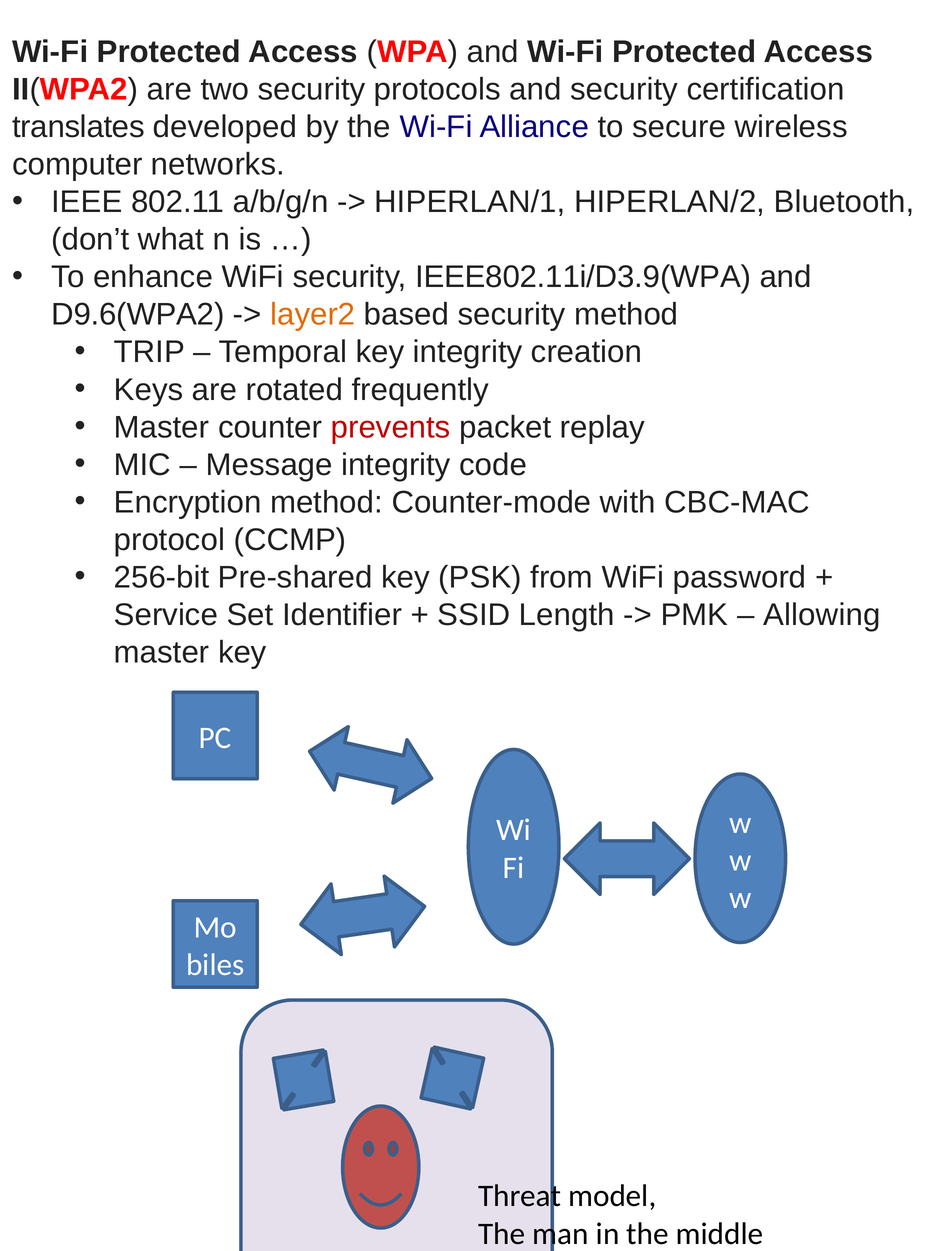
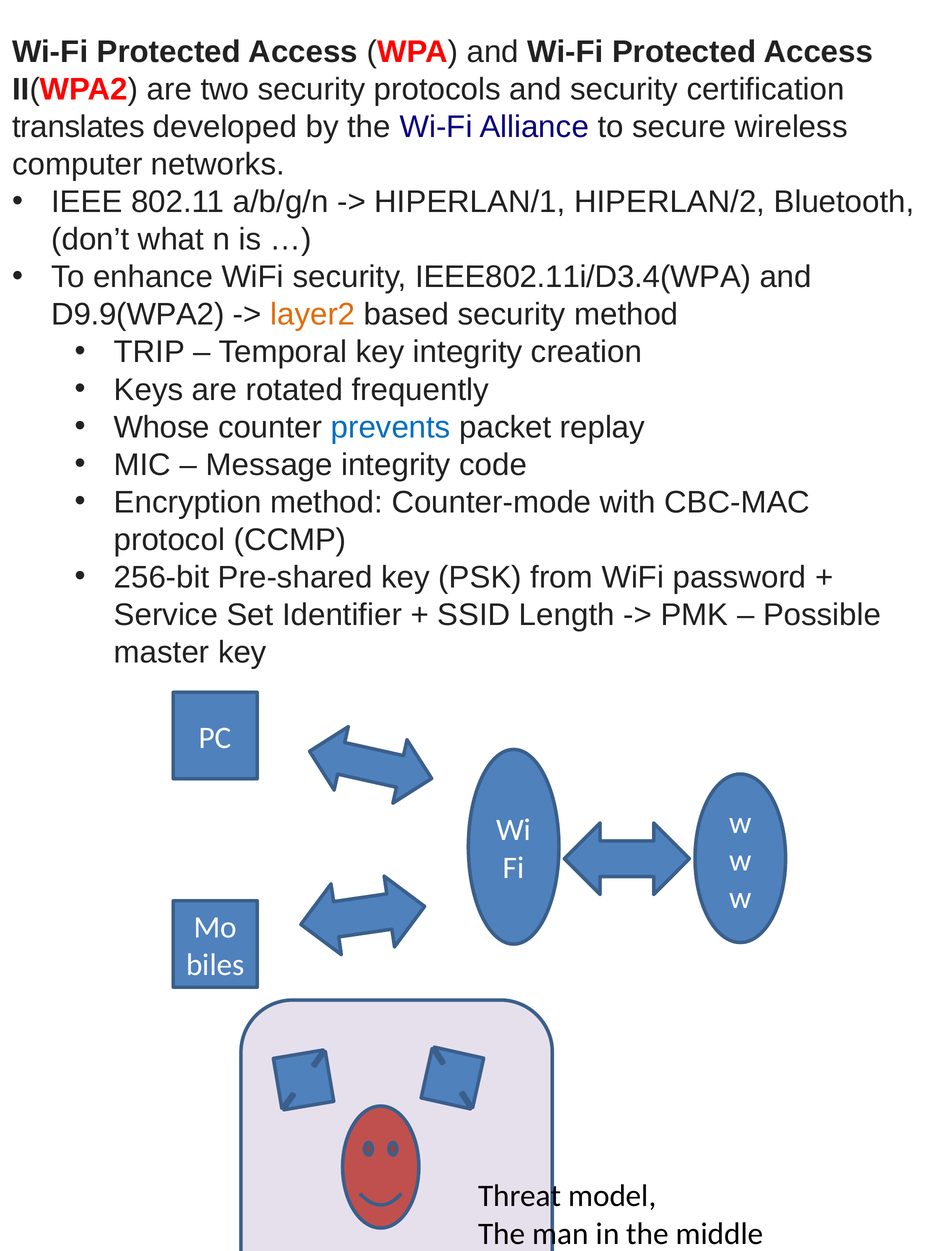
IEEE802.11i/D3.9(WPA: IEEE802.11i/D3.9(WPA -> IEEE802.11i/D3.4(WPA
D9.6(WPA2: D9.6(WPA2 -> D9.9(WPA2
Master at (162, 427): Master -> Whose
prevents colour: red -> blue
Allowing: Allowing -> Possible
